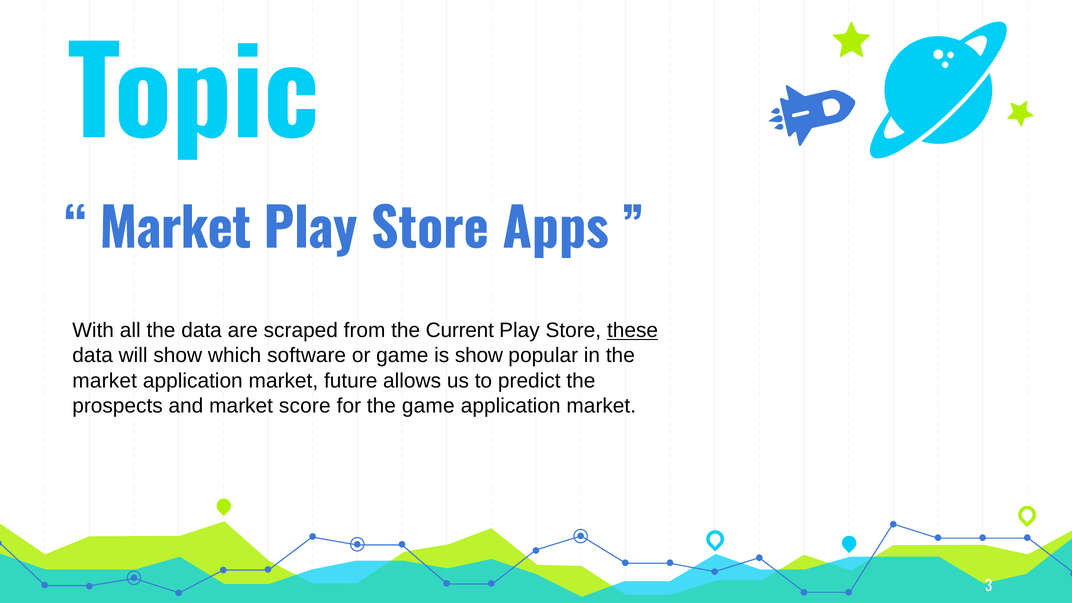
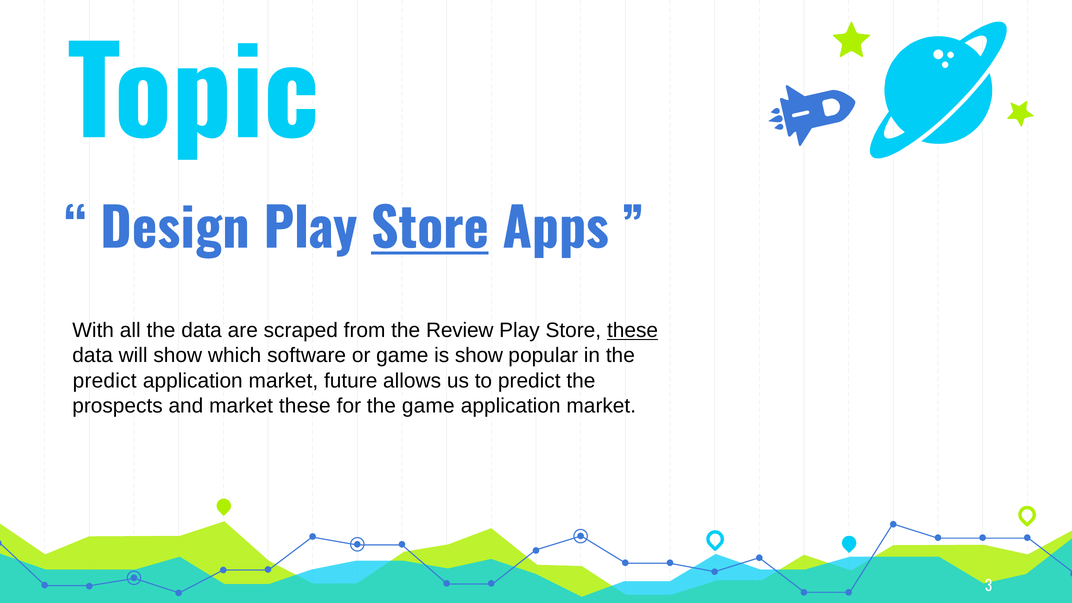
Market at (175, 230): Market -> Design
Store at (430, 230) underline: none -> present
Current: Current -> Review
market at (105, 381): market -> predict
market score: score -> these
